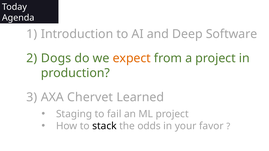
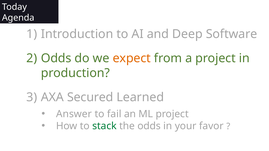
Dogs at (56, 58): Dogs -> Odds
Chervet: Chervet -> Secured
Staging: Staging -> Answer
stack colour: black -> green
